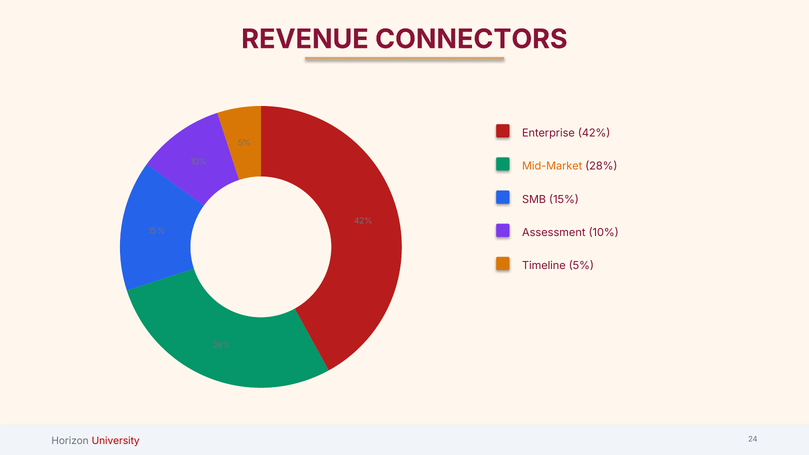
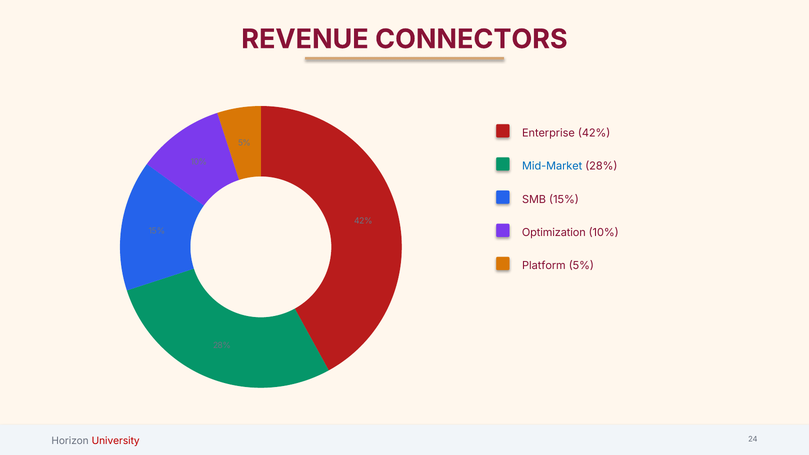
Mid-Market colour: orange -> blue
Assessment: Assessment -> Optimization
Timeline: Timeline -> Platform
